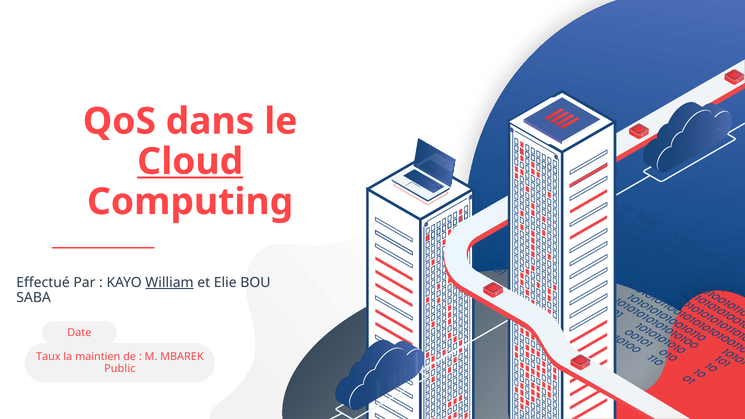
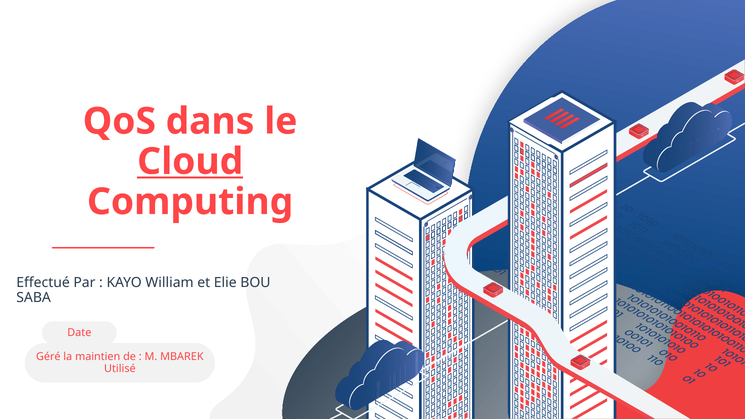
William underline: present -> none
Taux: Taux -> Géré
Public: Public -> Utilisé
